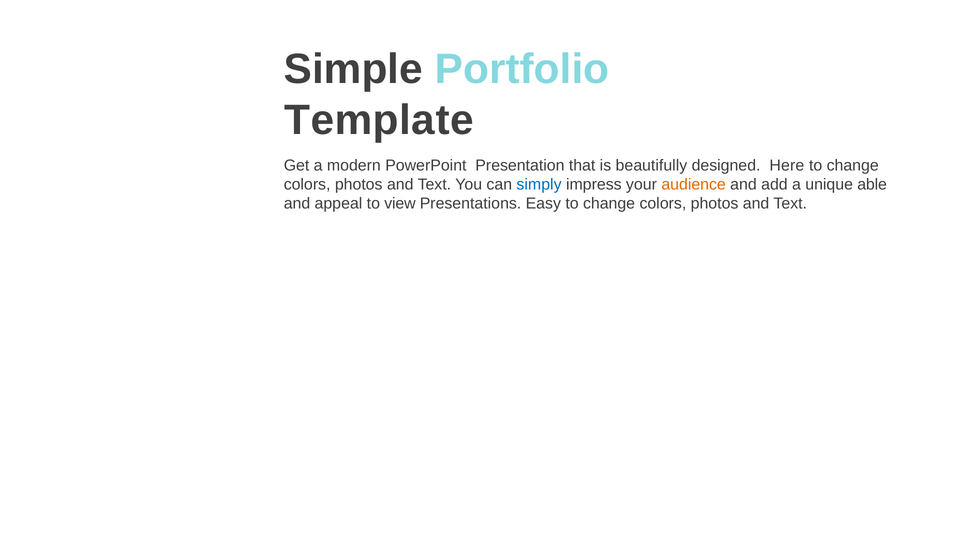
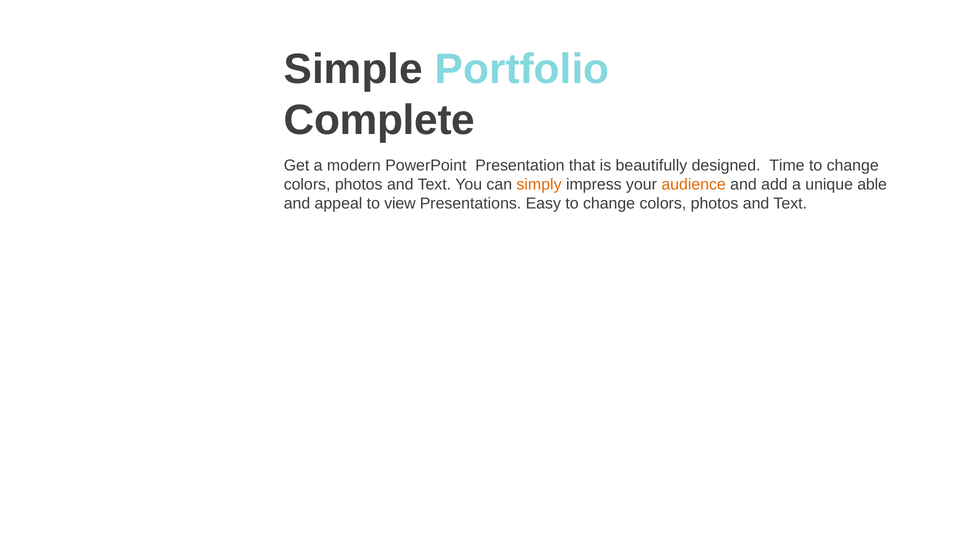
Template: Template -> Complete
Here: Here -> Time
simply colour: blue -> orange
